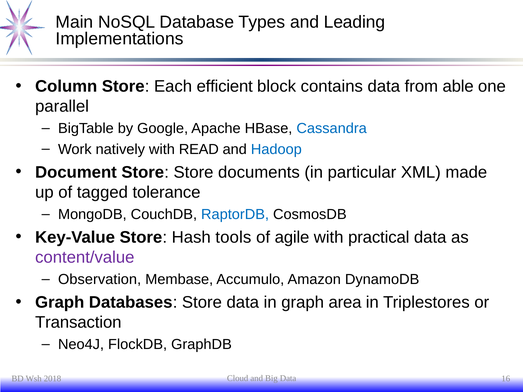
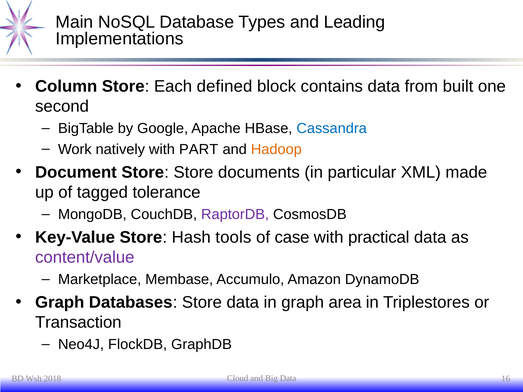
efficient: efficient -> defined
able: able -> built
parallel: parallel -> second
READ: READ -> PART
Hadoop colour: blue -> orange
RaptorDB colour: blue -> purple
agile: agile -> case
Observation: Observation -> Marketplace
